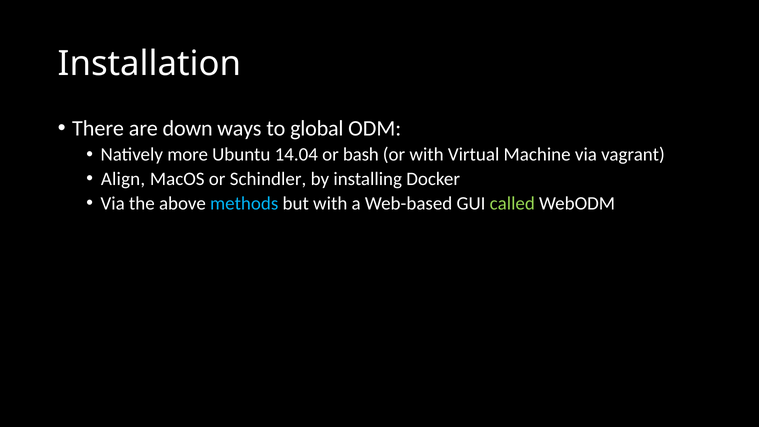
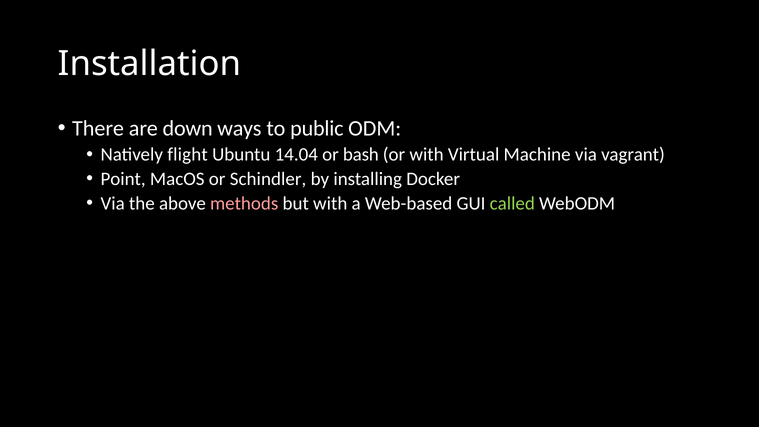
global: global -> public
more: more -> flight
Align: Align -> Point
methods colour: light blue -> pink
